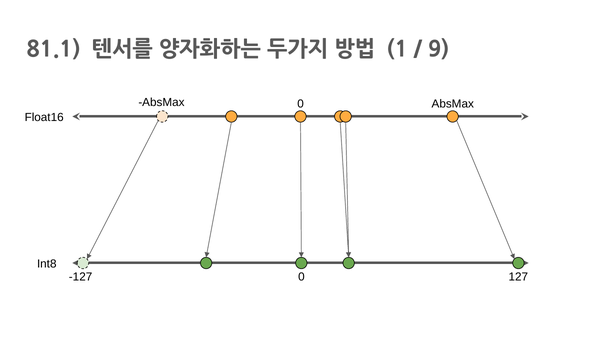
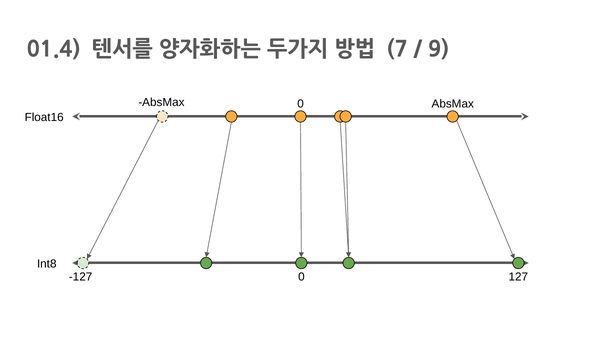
81.1: 81.1 -> 01.4
1: 1 -> 7
